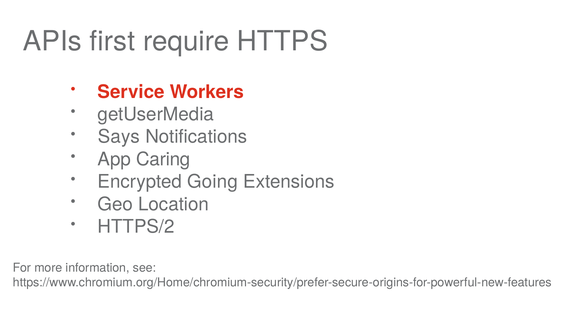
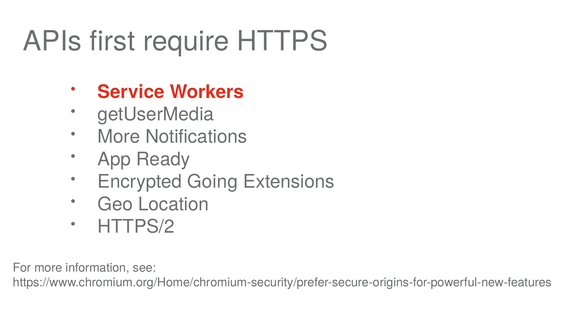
Says at (119, 137): Says -> More
Caring: Caring -> Ready
